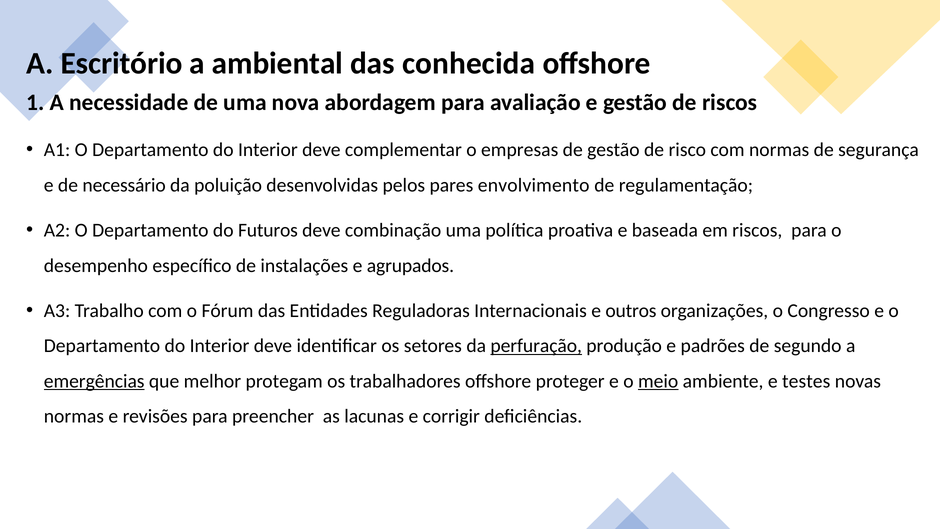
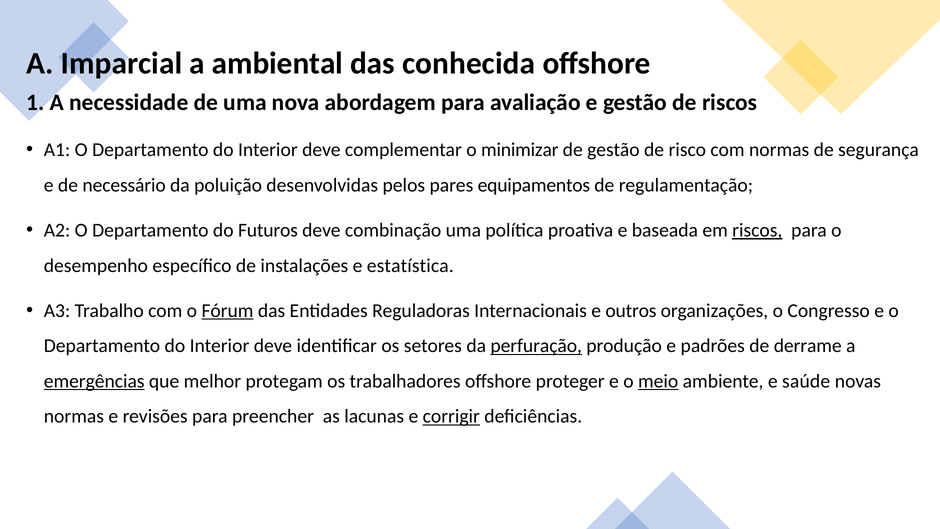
Escritório: Escritório -> Imparcial
empresas: empresas -> minimizar
envolvimento: envolvimento -> equipamentos
riscos at (757, 230) underline: none -> present
agrupados: agrupados -> estatística
Fórum underline: none -> present
segundo: segundo -> derrame
testes: testes -> saúde
corrigir underline: none -> present
